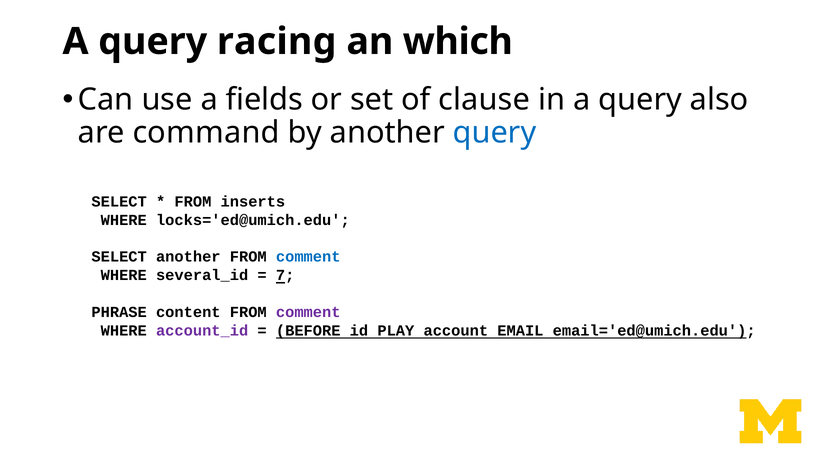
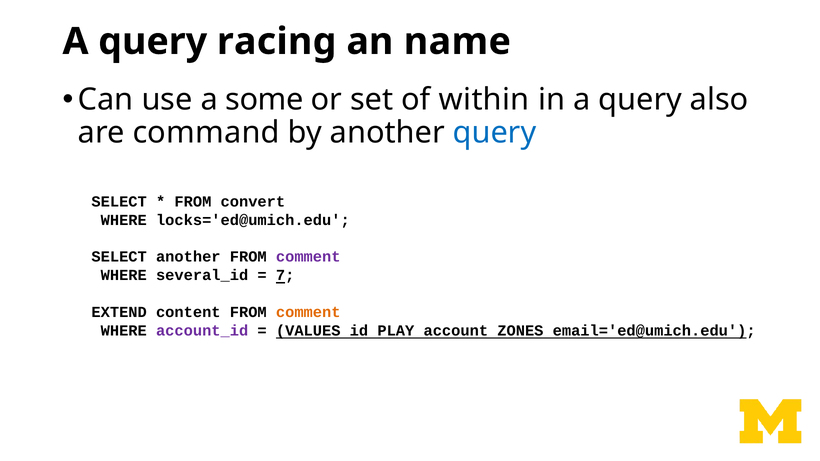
which: which -> name
fields: fields -> some
clause: clause -> within
inserts: inserts -> convert
comment at (308, 257) colour: blue -> purple
PHRASE: PHRASE -> EXTEND
comment at (308, 312) colour: purple -> orange
BEFORE: BEFORE -> VALUES
EMAIL: EMAIL -> ZONES
